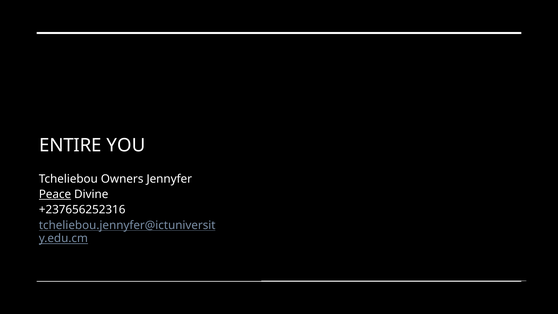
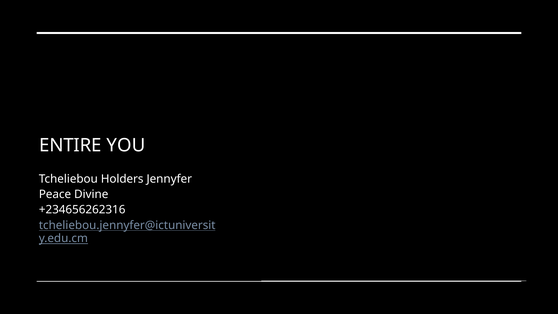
Owners: Owners -> Holders
Peace underline: present -> none
+237656252316: +237656252316 -> +234656262316
